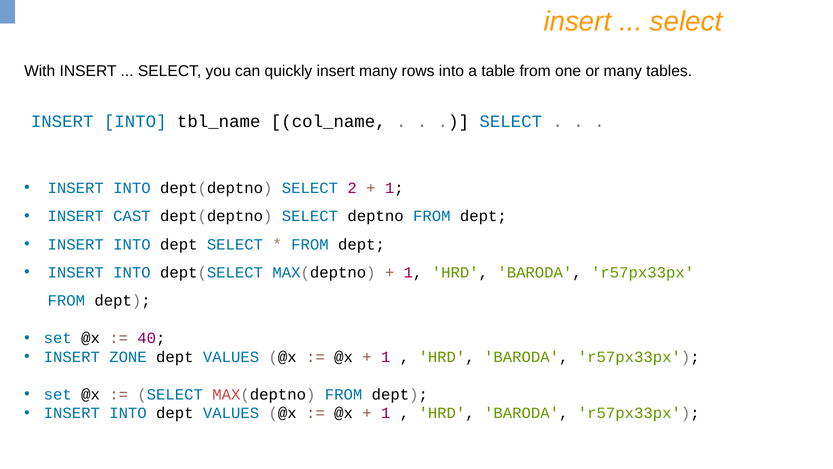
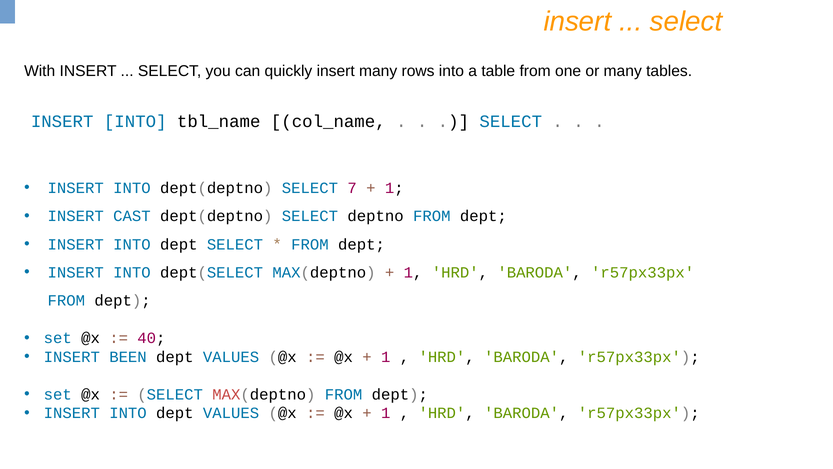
2: 2 -> 7
ZONE: ZONE -> BEEN
